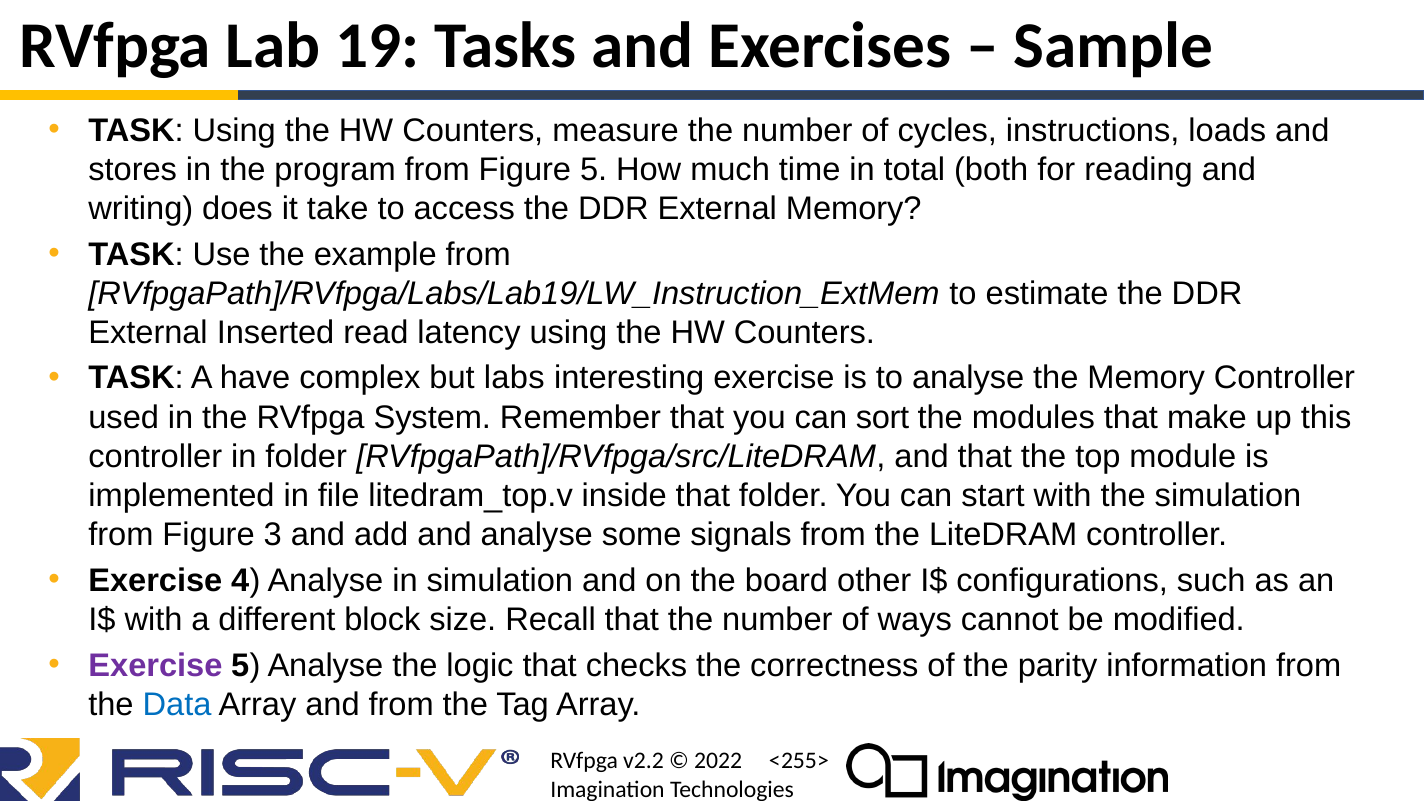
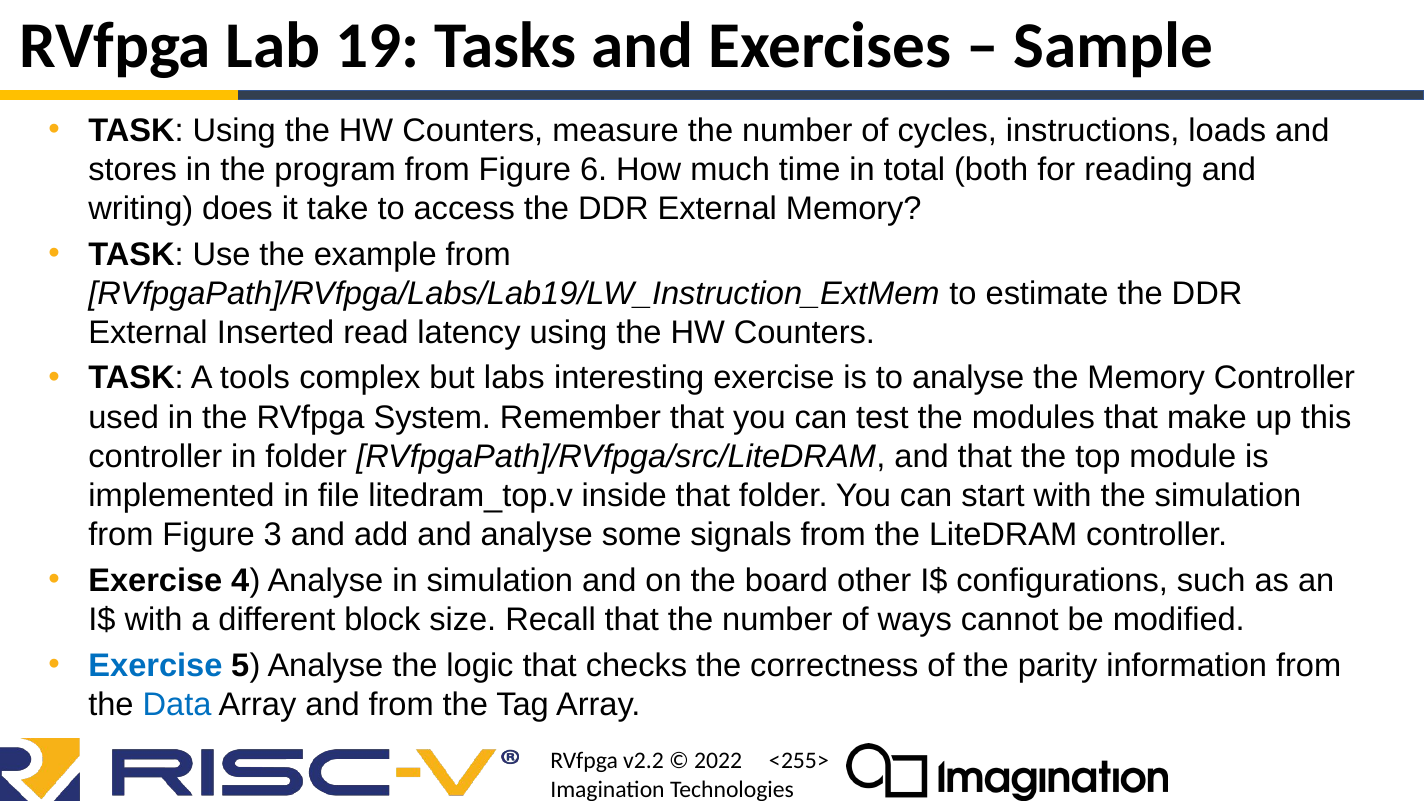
Figure 5: 5 -> 6
have: have -> tools
sort: sort -> test
Exercise at (155, 665) colour: purple -> blue
